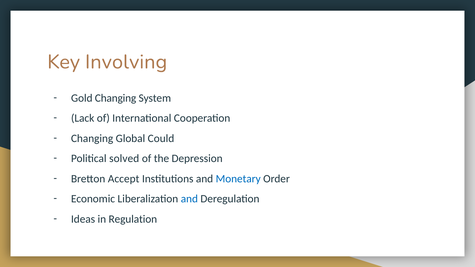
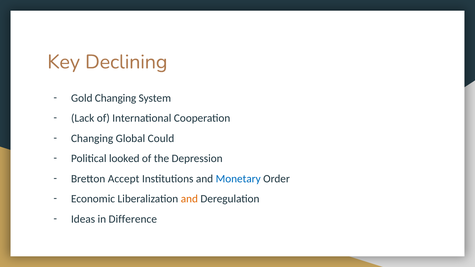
Involving: Involving -> Declining
solved: solved -> looked
and at (189, 199) colour: blue -> orange
Regulation: Regulation -> Difference
